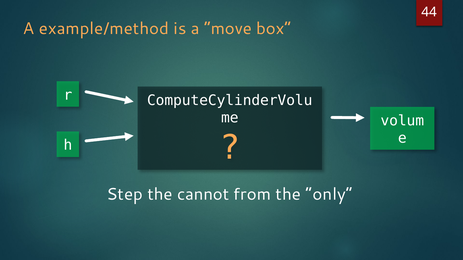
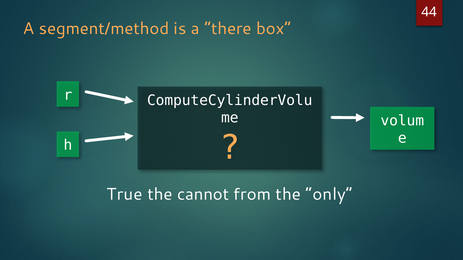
example/method: example/method -> segment/method
move: move -> there
Step: Step -> True
